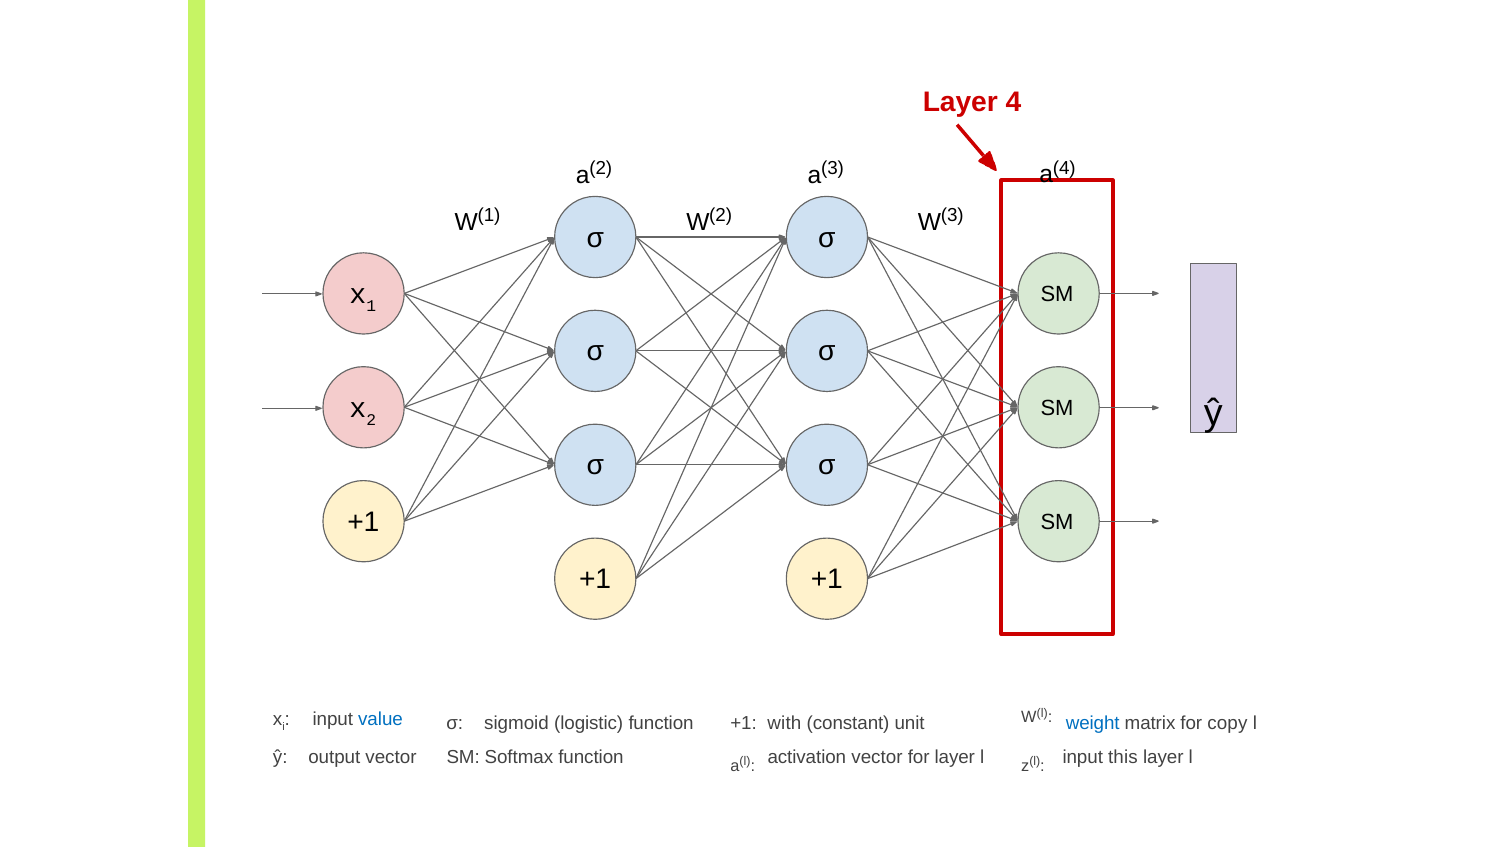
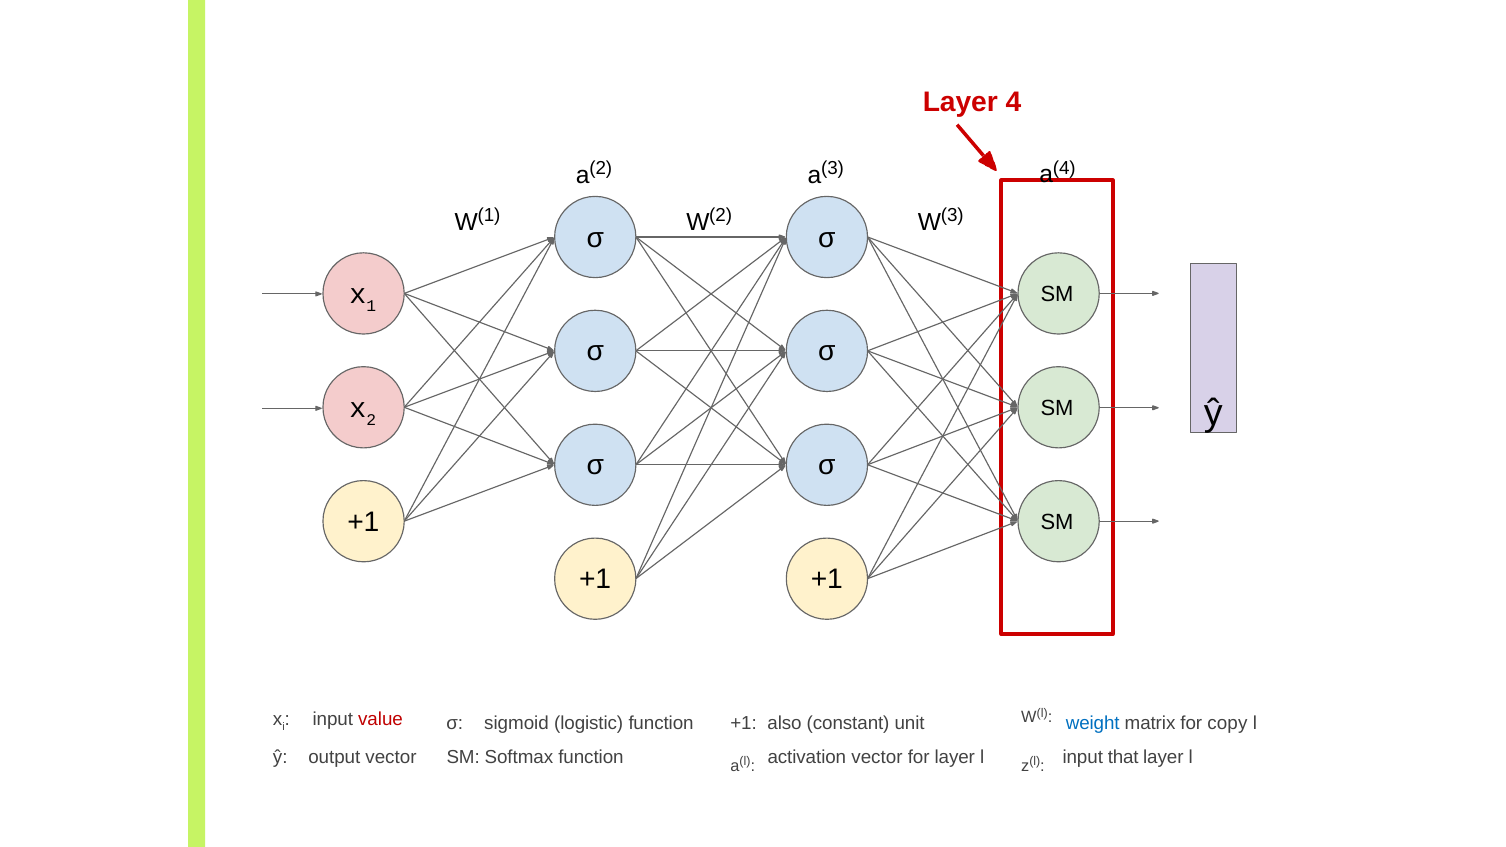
value colour: blue -> red
with: with -> also
this: this -> that
